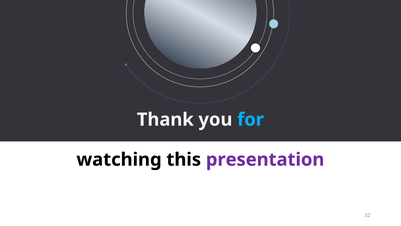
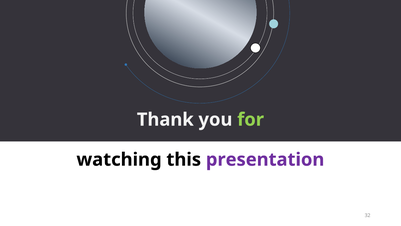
for colour: light blue -> light green
